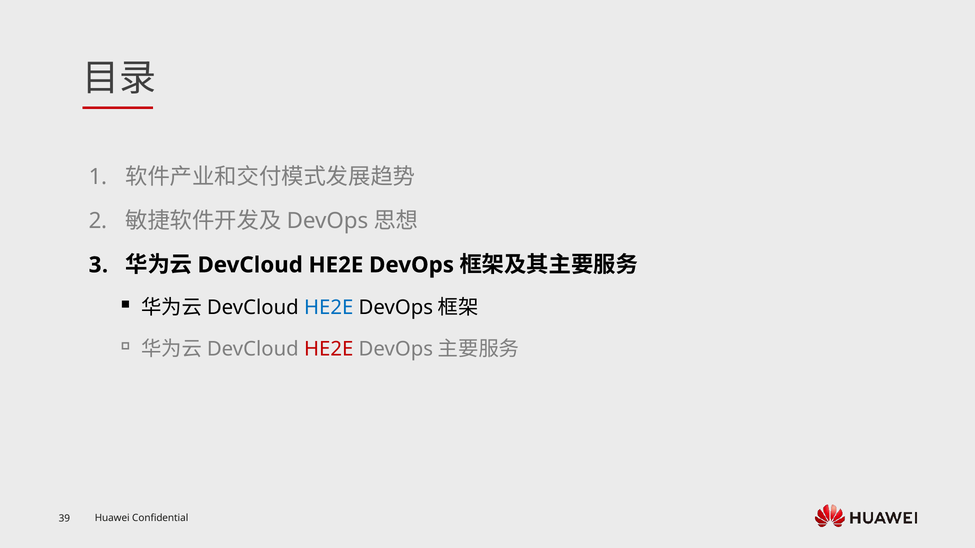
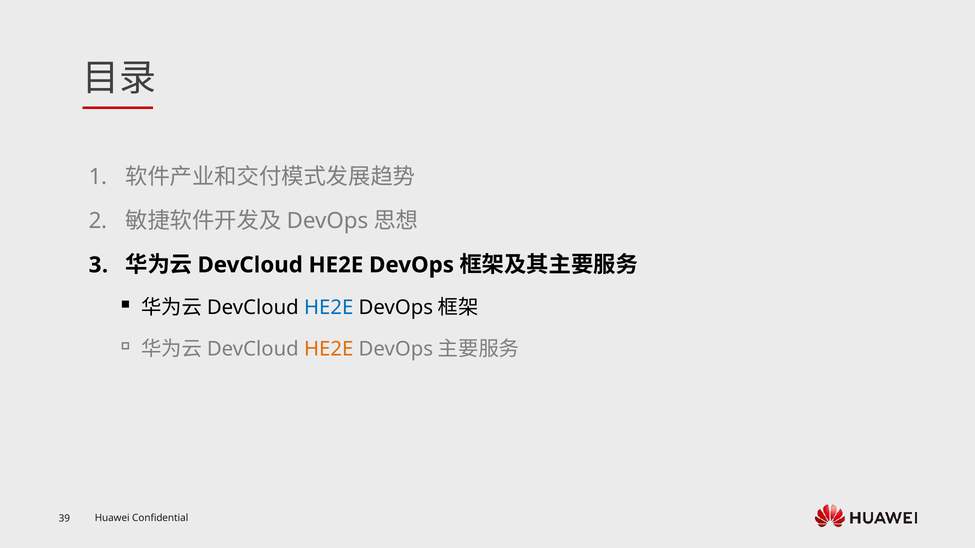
HE2E at (329, 349) colour: red -> orange
